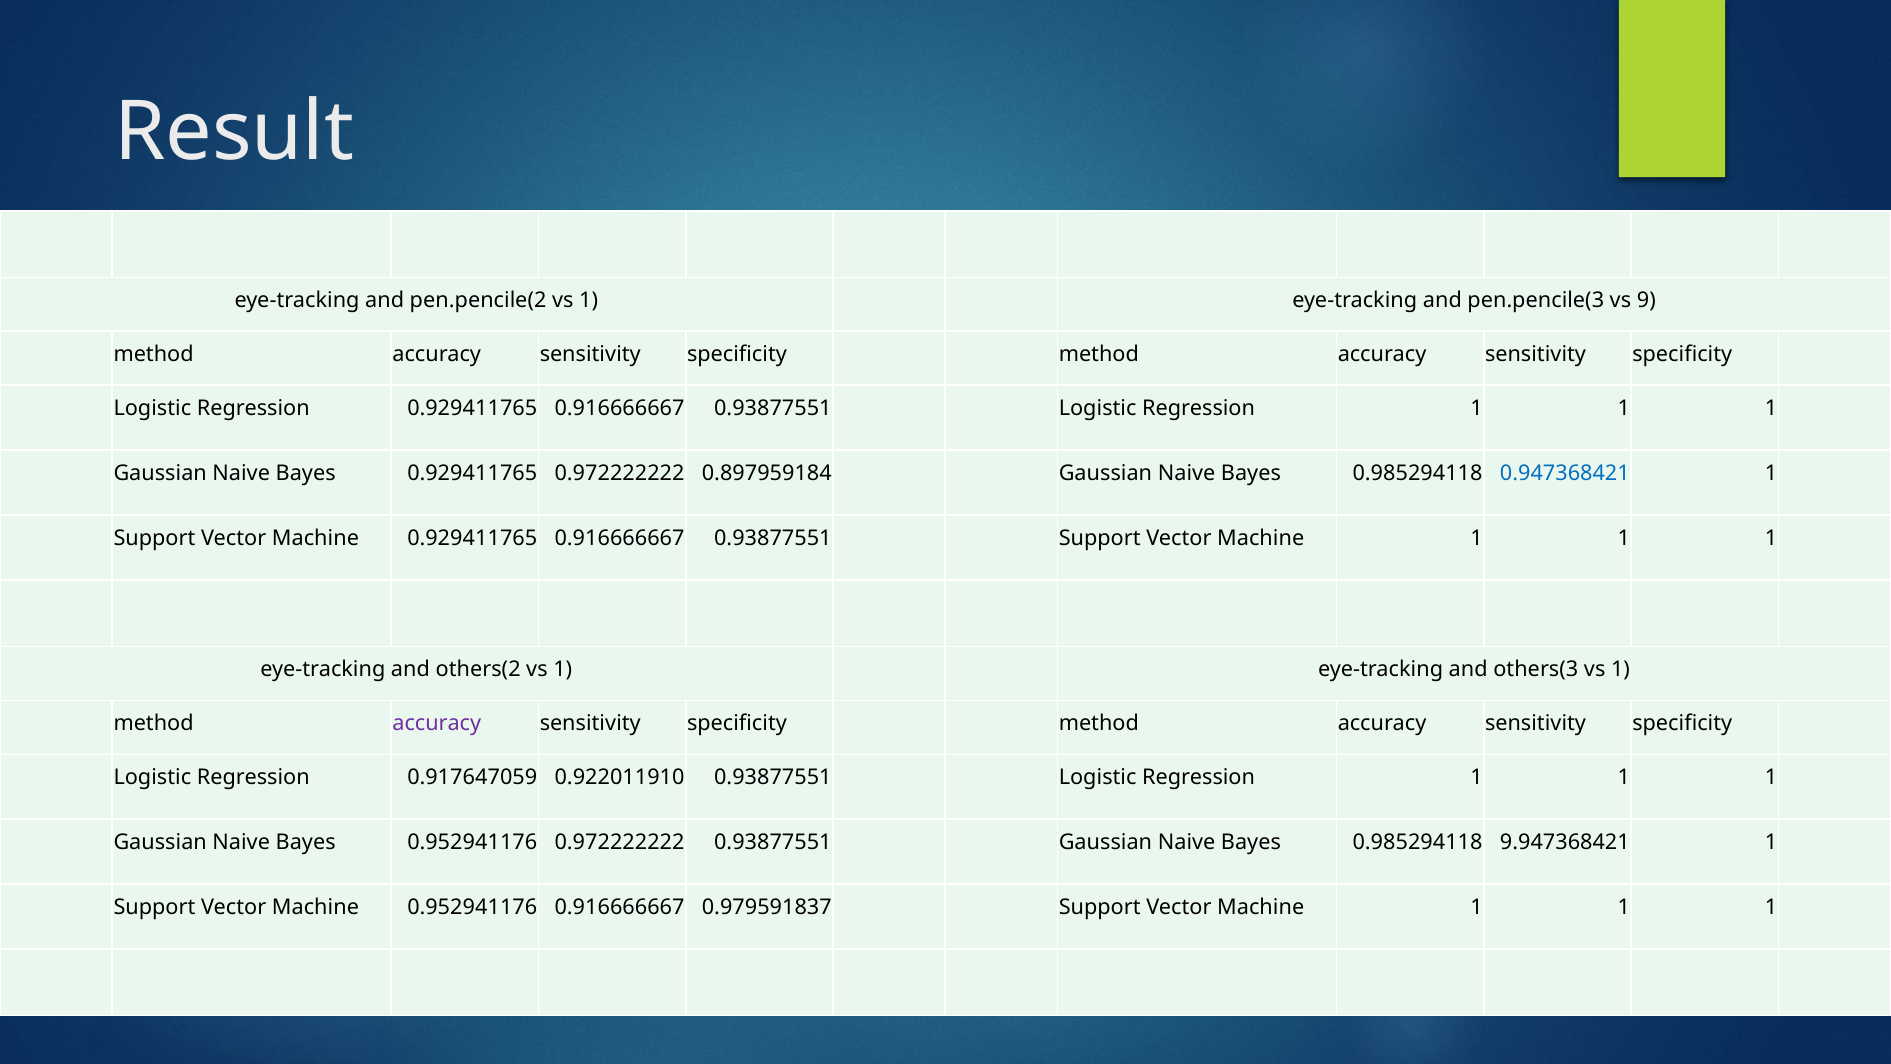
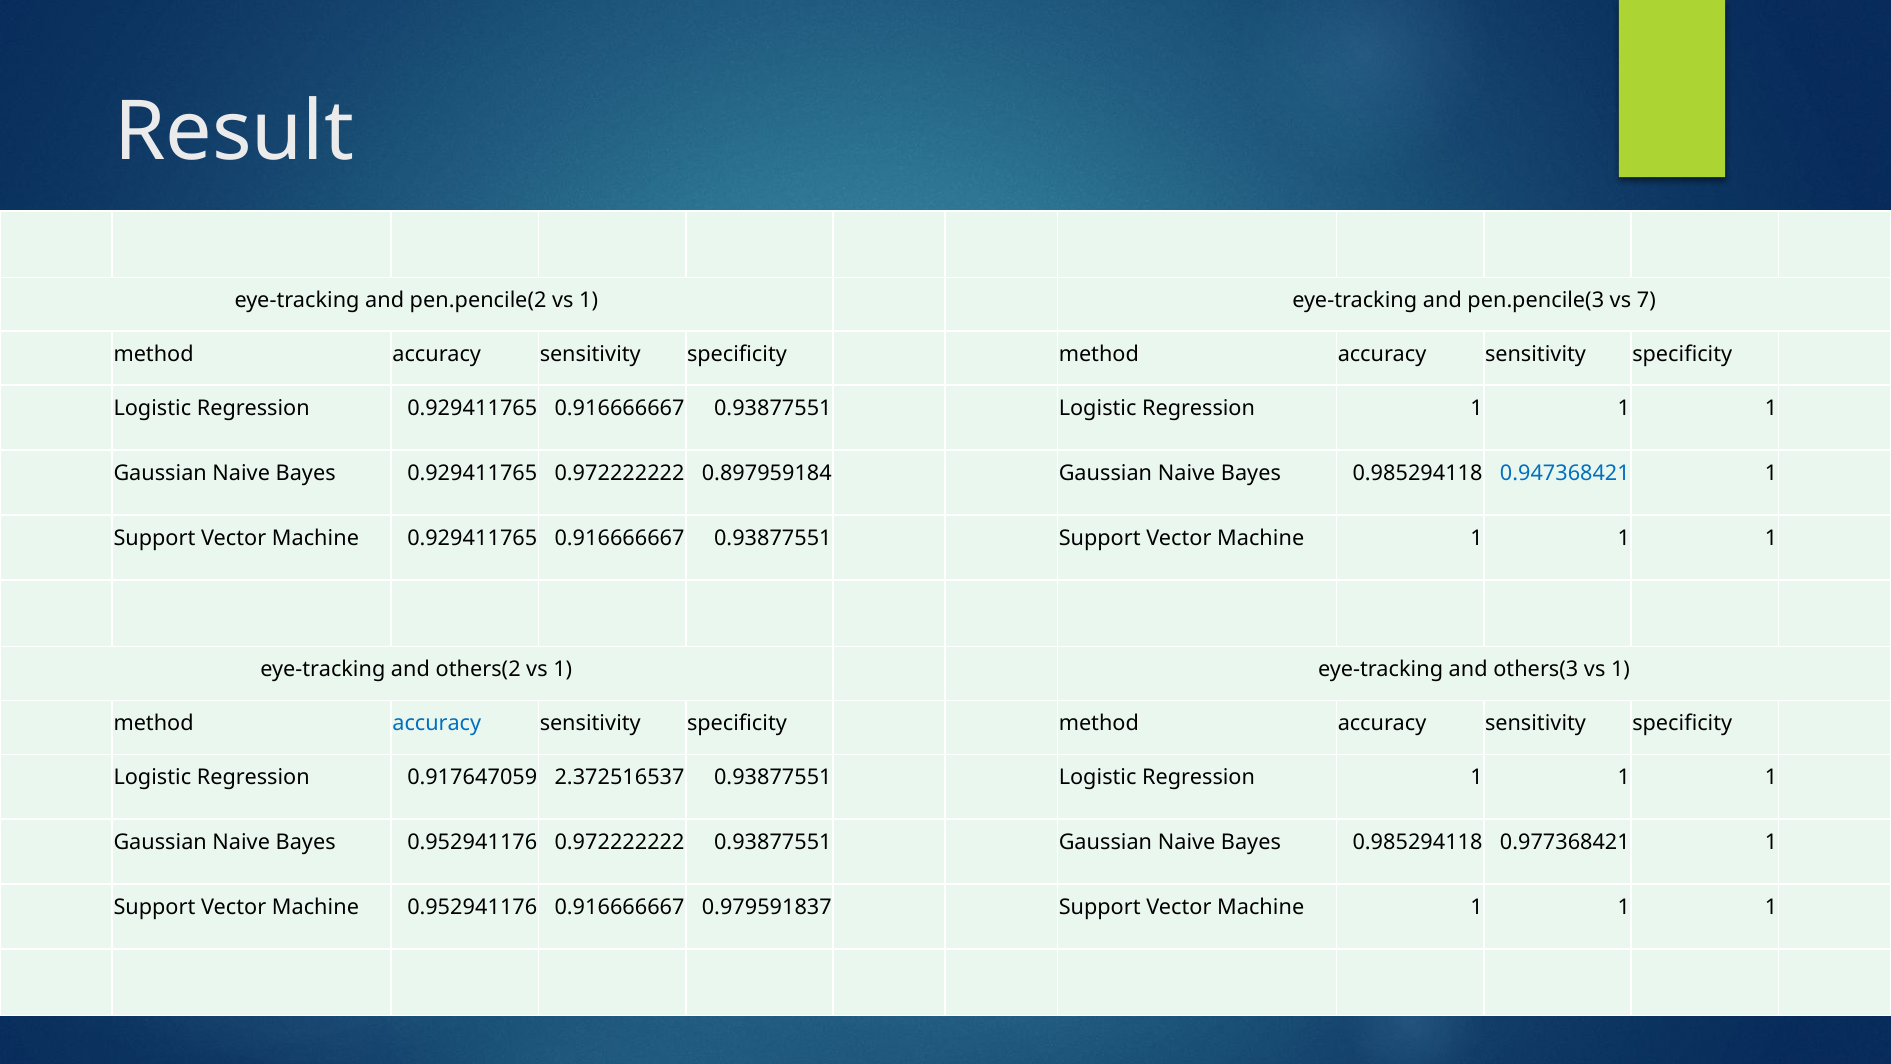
9: 9 -> 7
accuracy at (437, 723) colour: purple -> blue
0.922011910: 0.922011910 -> 2.372516537
9.947368421: 9.947368421 -> 0.977368421
